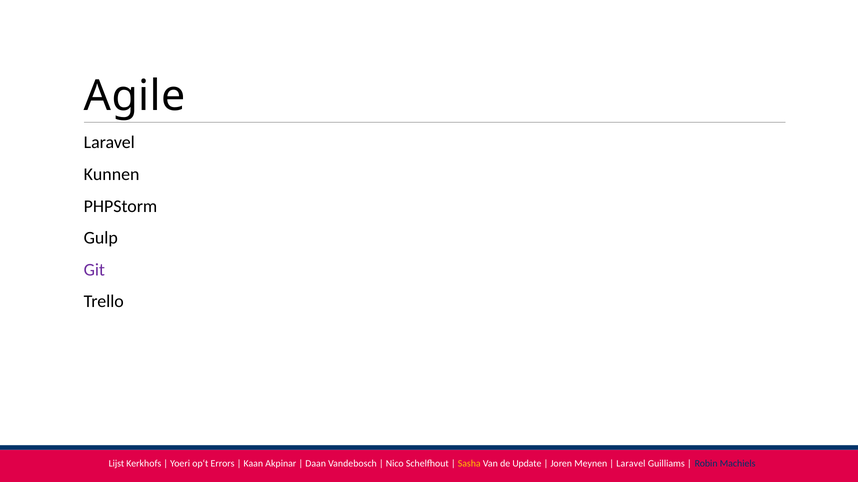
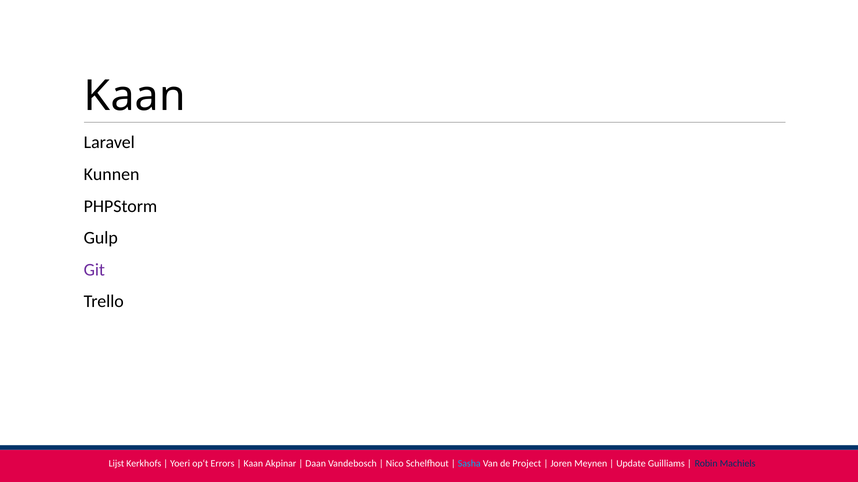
Agile at (135, 96): Agile -> Kaan
Sasha colour: yellow -> light blue
Update: Update -> Project
Laravel at (631, 464): Laravel -> Update
